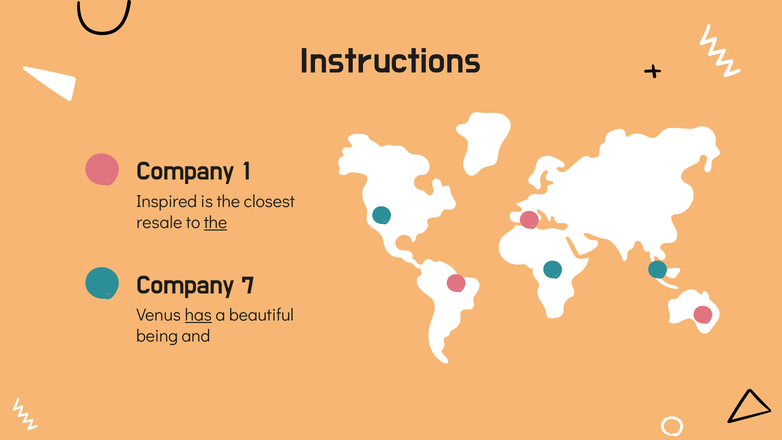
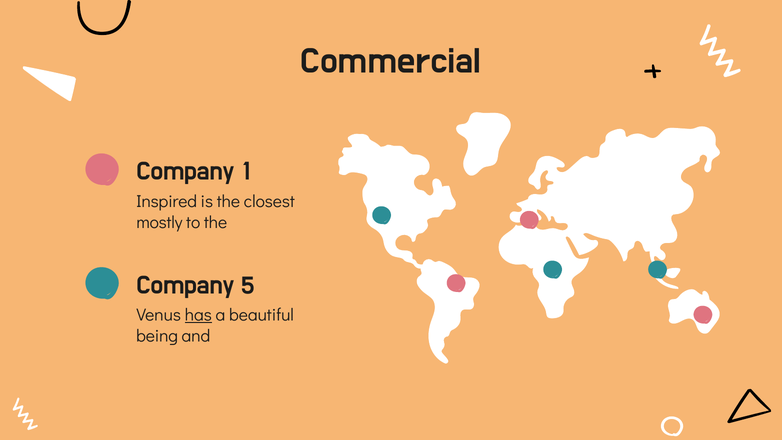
Instructions: Instructions -> Commercial
resale: resale -> mostly
the at (216, 222) underline: present -> none
7: 7 -> 5
